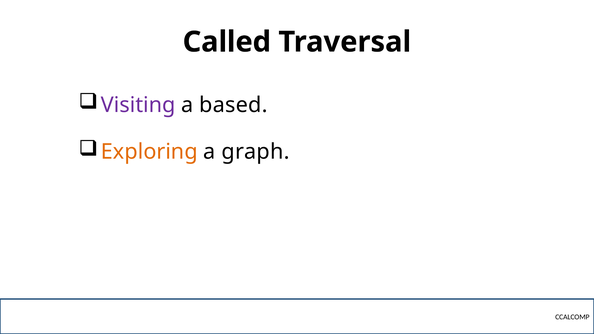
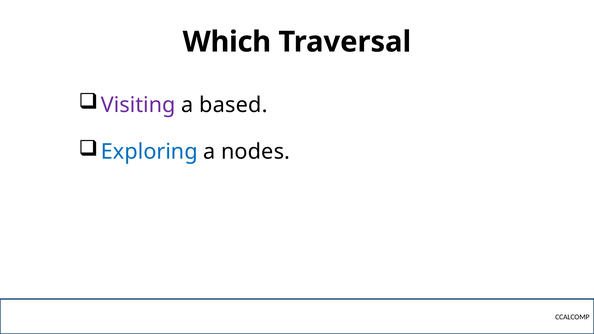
Called: Called -> Which
Exploring colour: orange -> blue
graph: graph -> nodes
